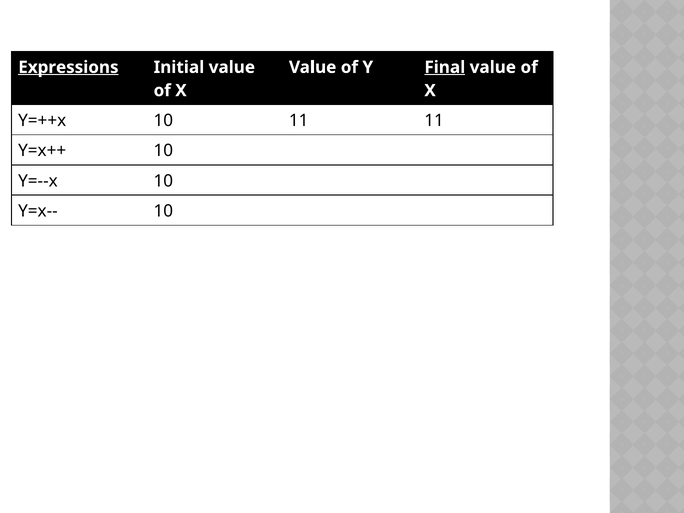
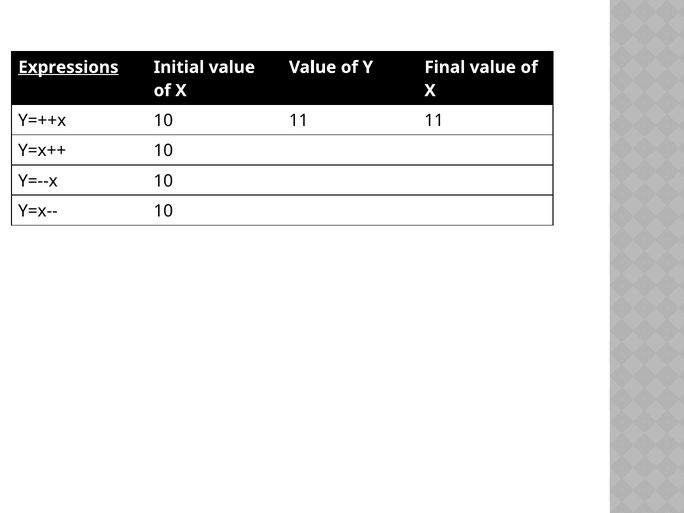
Final underline: present -> none
